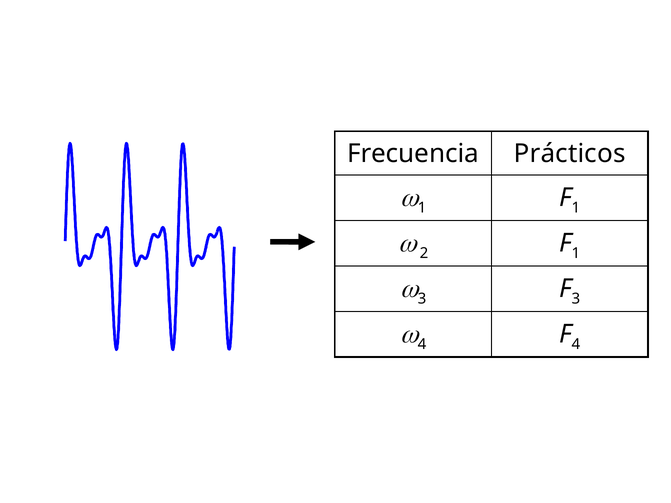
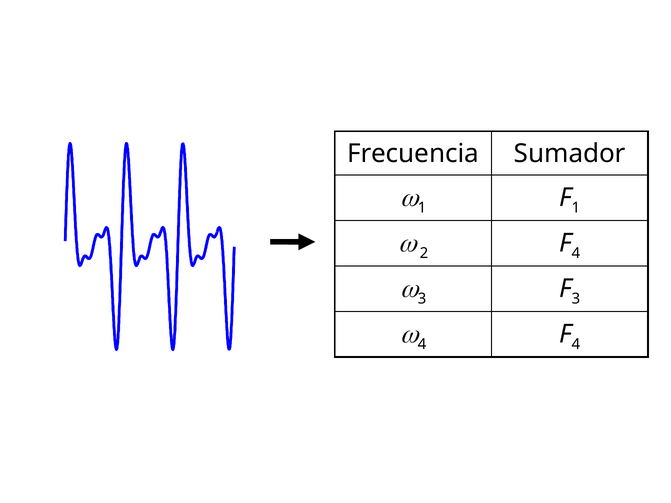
Prácticos: Prácticos -> Sumador
1 at (576, 253): 1 -> 4
